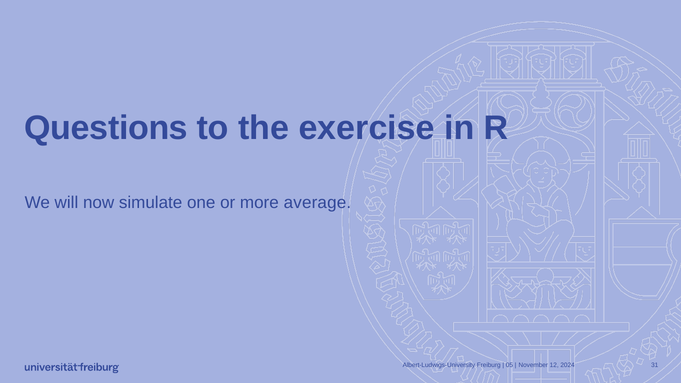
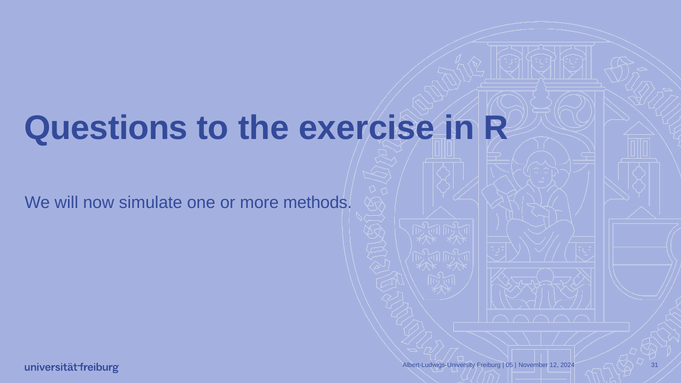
average: average -> methods
